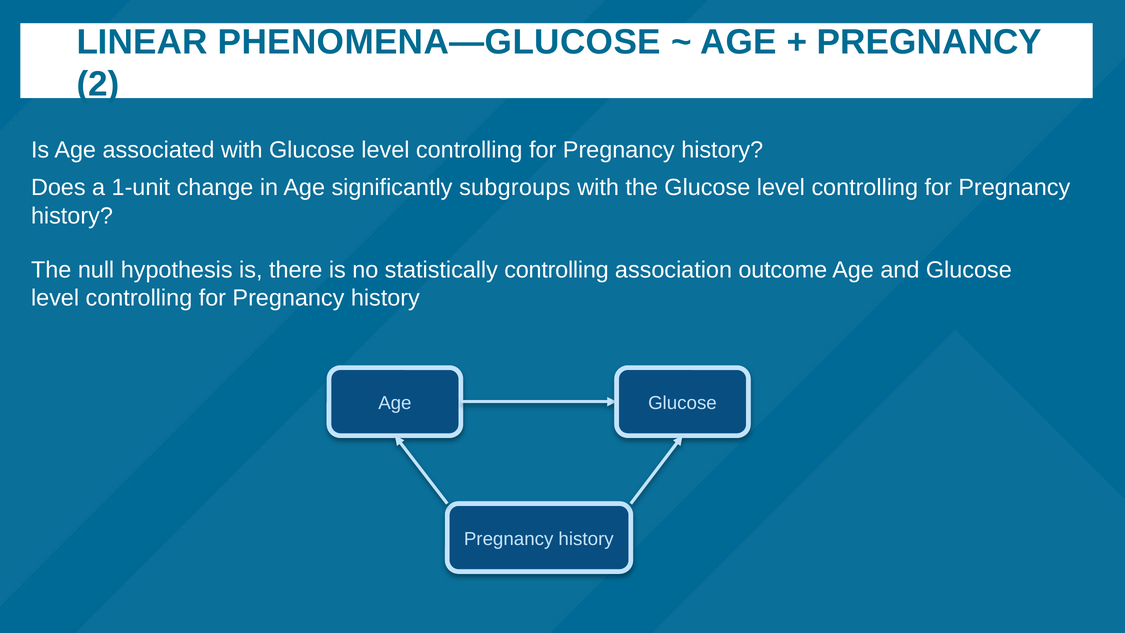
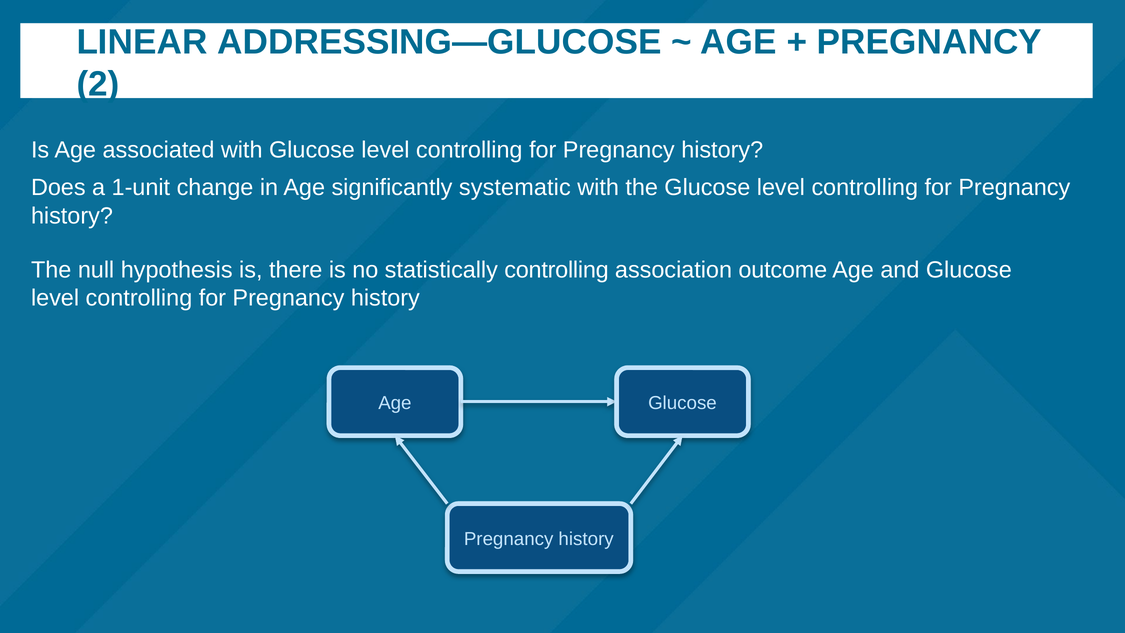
PHENOMENA—GLUCOSE: PHENOMENA—GLUCOSE -> ADDRESSING—GLUCOSE
subgroups: subgroups -> systematic
